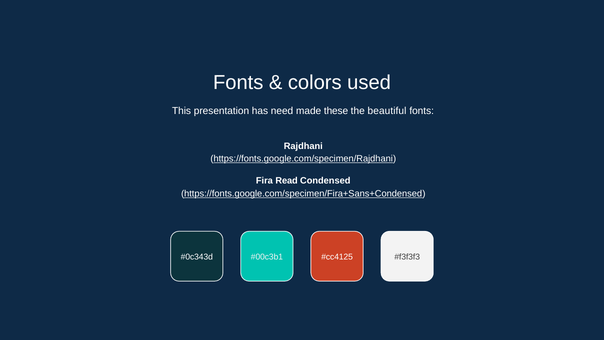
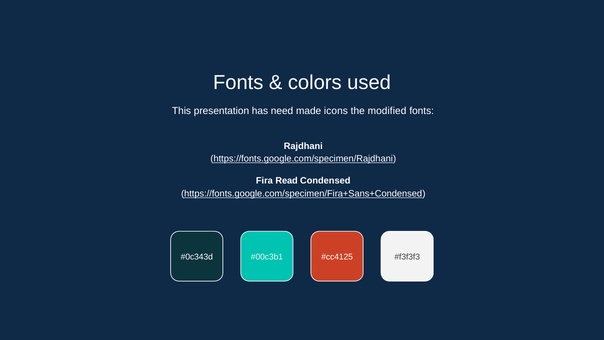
these: these -> icons
beautiful: beautiful -> modified
